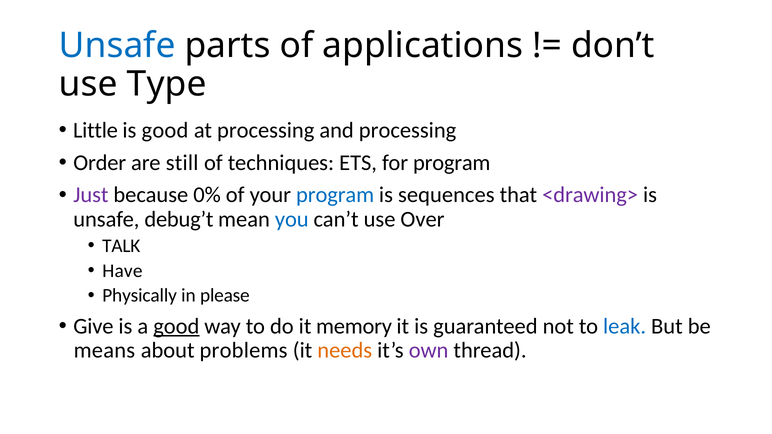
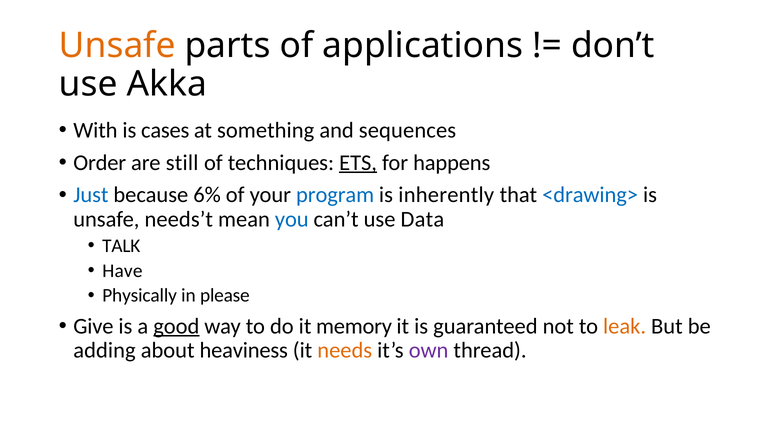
Unsafe at (117, 46) colour: blue -> orange
Type: Type -> Akka
Little: Little -> With
is good: good -> cases
at processing: processing -> something
and processing: processing -> sequences
ETS underline: none -> present
for program: program -> happens
Just colour: purple -> blue
0%: 0% -> 6%
sequences: sequences -> inherently
<drawing> colour: purple -> blue
debug’t: debug’t -> needs’t
Over: Over -> Data
leak colour: blue -> orange
means: means -> adding
problems: problems -> heaviness
